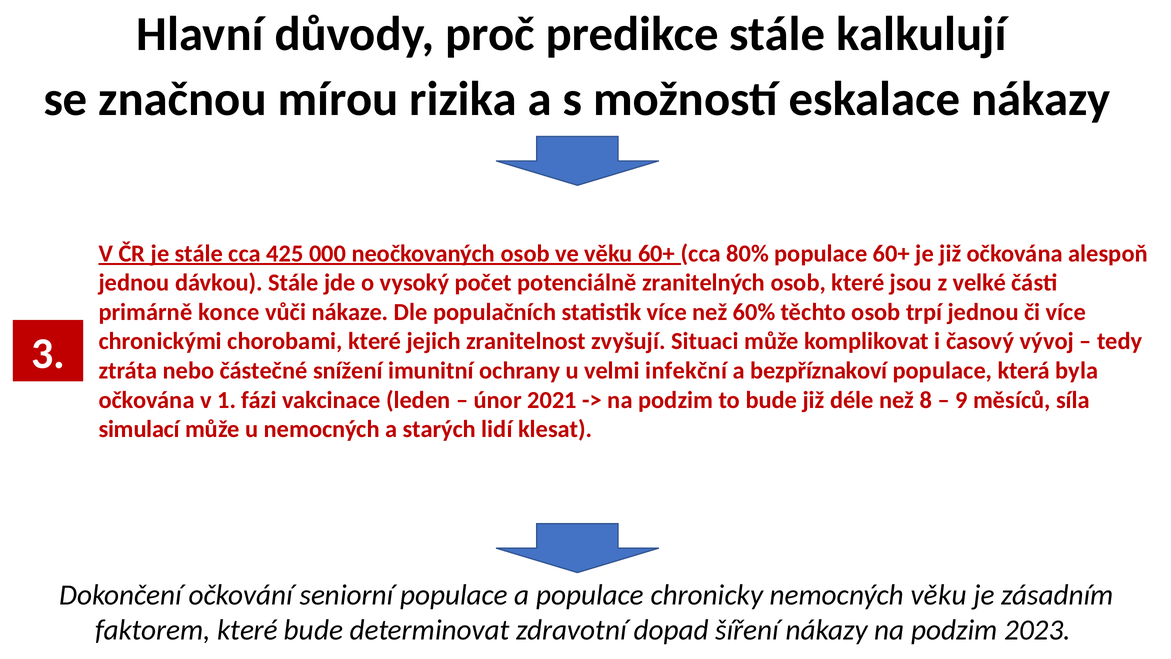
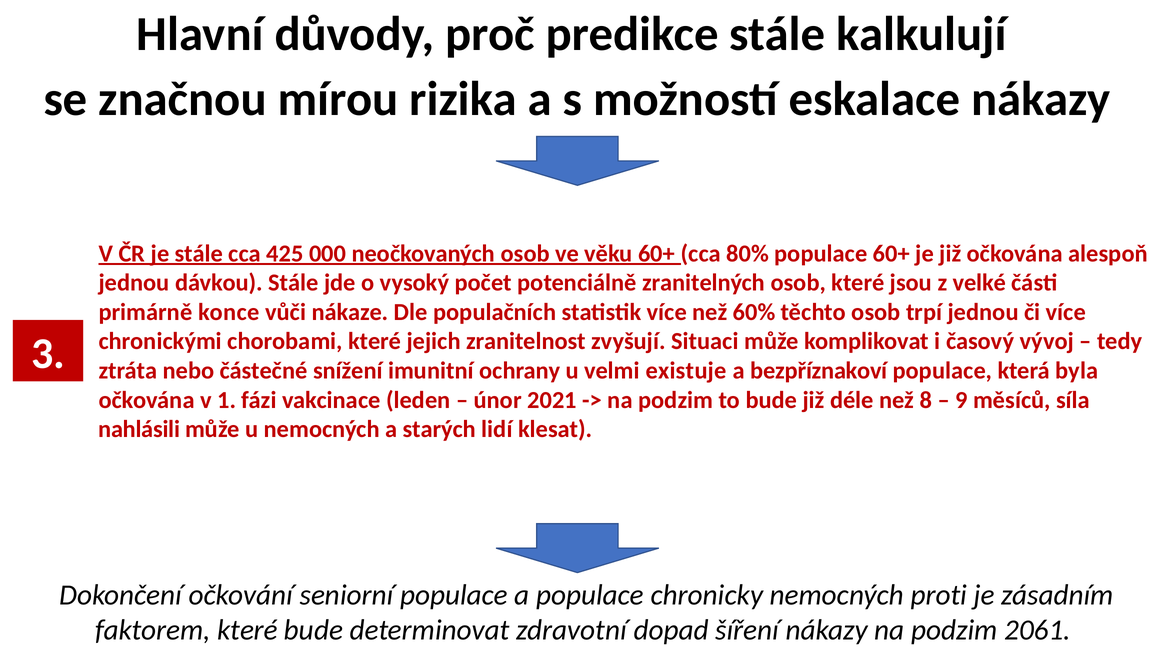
infekční: infekční -> existuje
simulací: simulací -> nahlásili
nemocných věku: věku -> proti
2023: 2023 -> 2061
